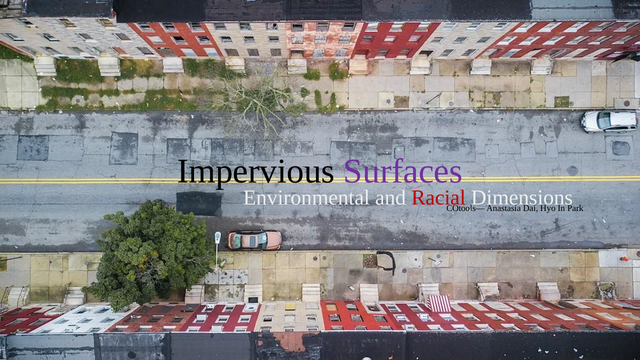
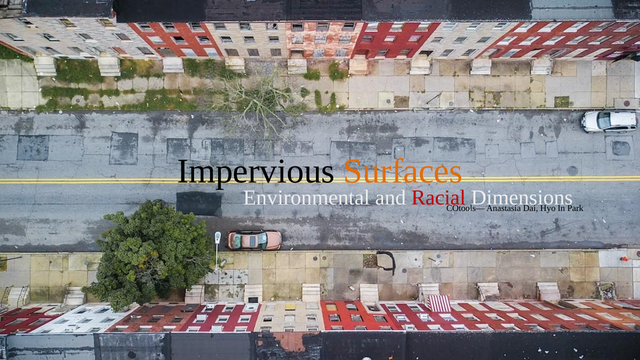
Surfaces colour: purple -> orange
